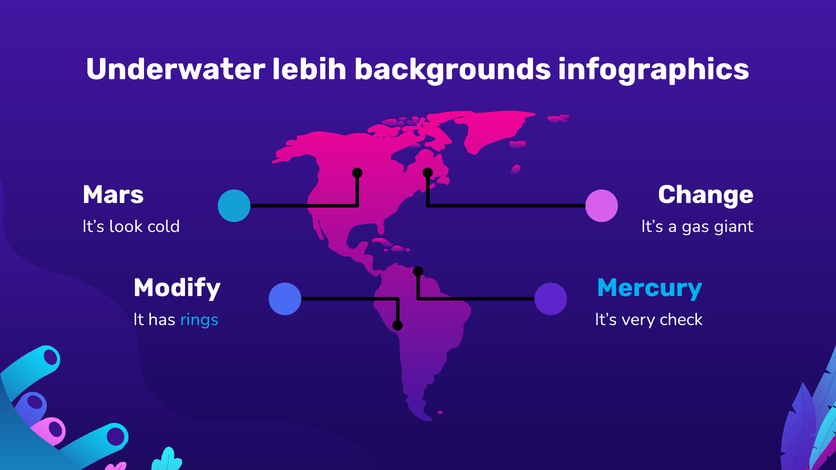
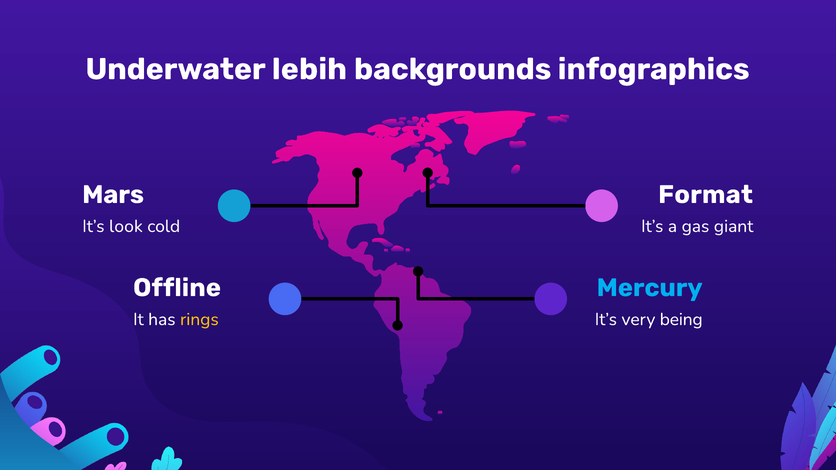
Change: Change -> Format
Modify: Modify -> Offline
rings colour: light blue -> yellow
check: check -> being
